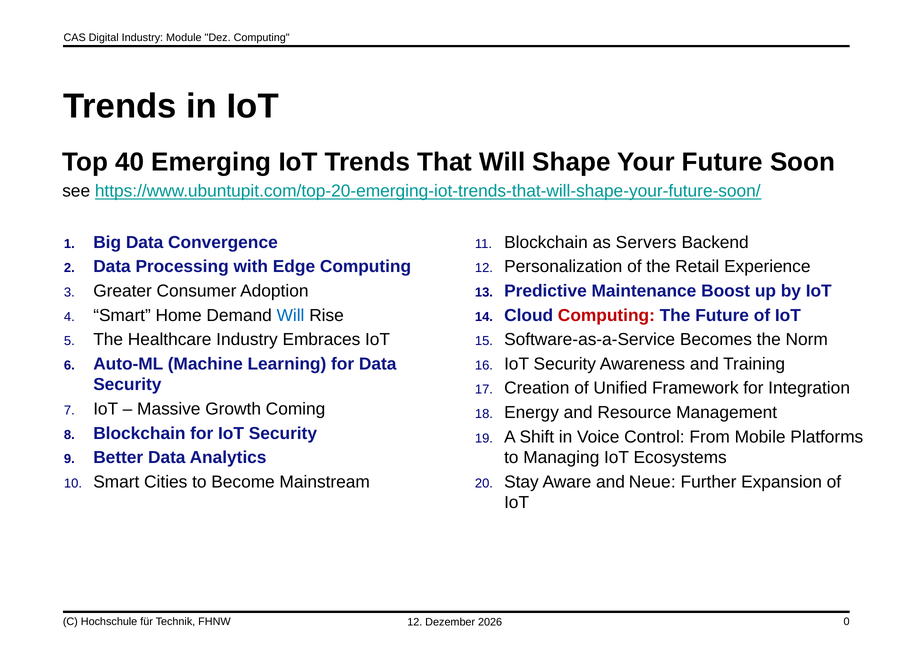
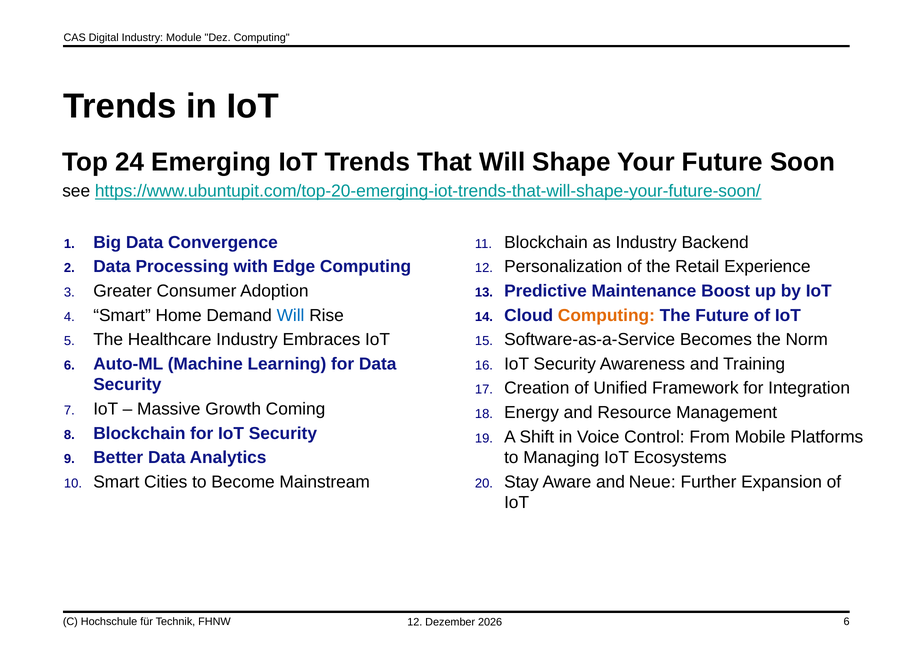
40: 40 -> 24
as Servers: Servers -> Industry
Computing at (606, 315) colour: red -> orange
FHNW 0: 0 -> 6
